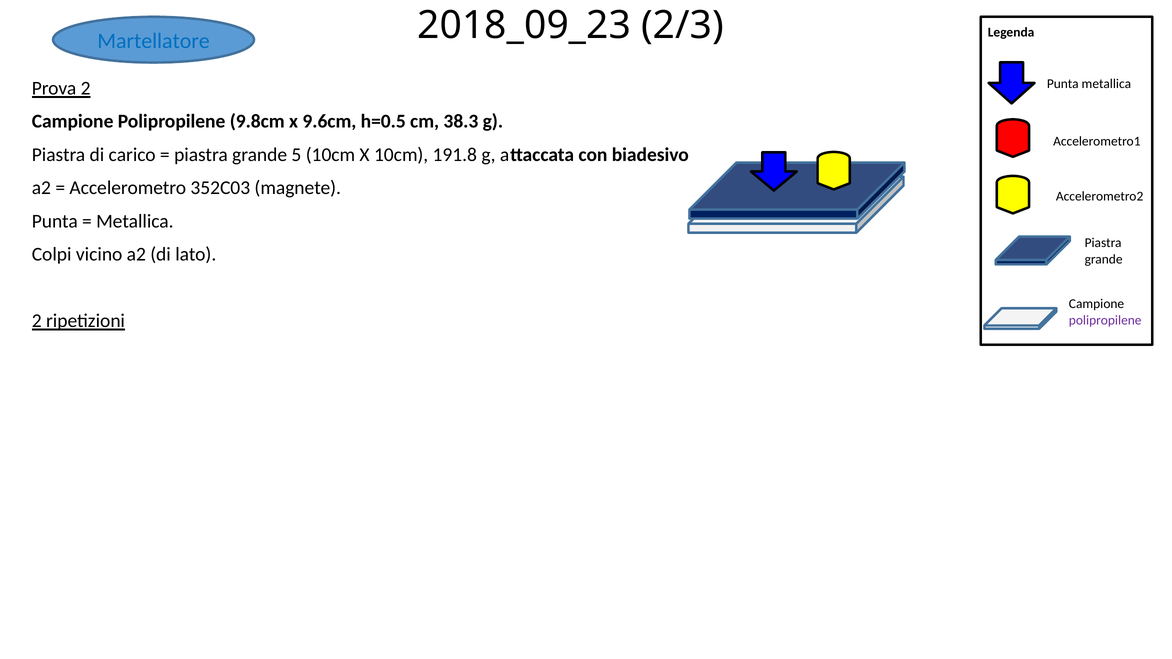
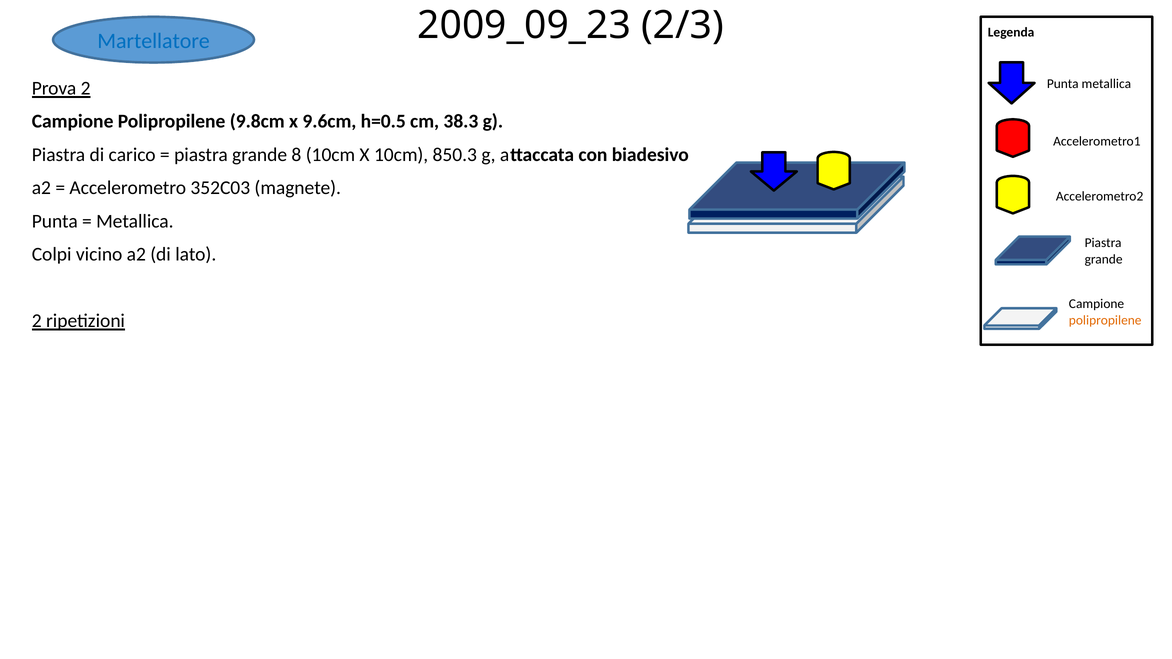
2018_09_23: 2018_09_23 -> 2009_09_23
5: 5 -> 8
191.8: 191.8 -> 850.3
polipropilene at (1105, 320) colour: purple -> orange
